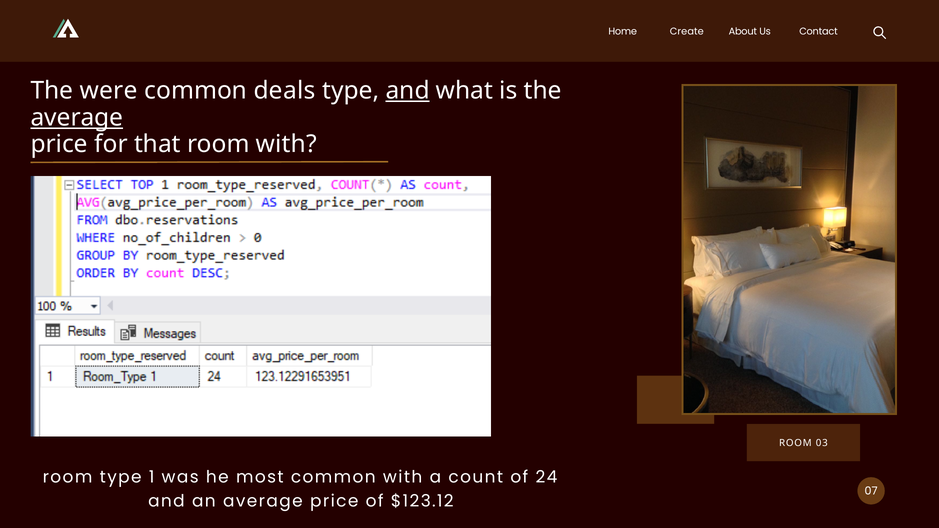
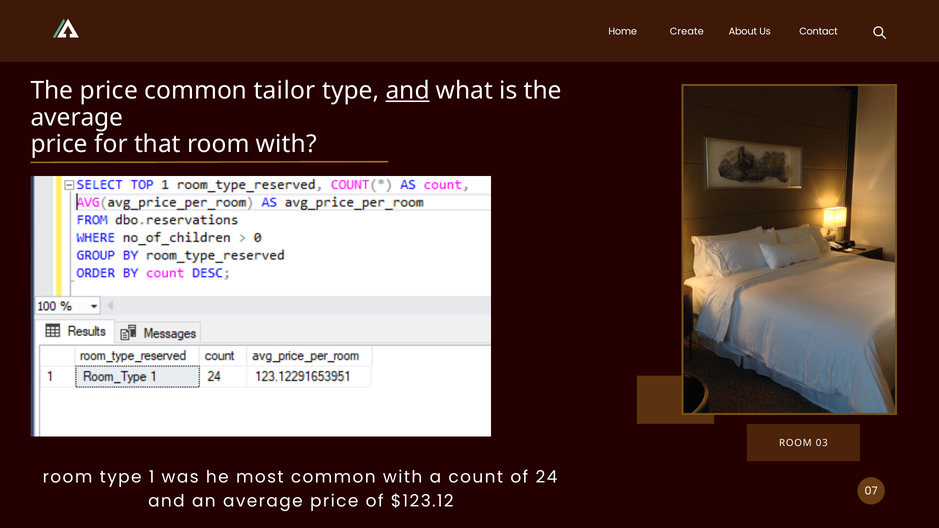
The were: were -> price
deals: deals -> tailor
average at (77, 118) underline: present -> none
